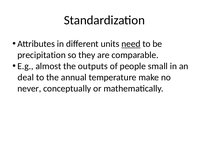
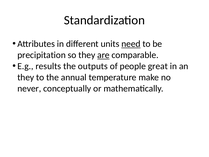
are underline: none -> present
almost: almost -> results
small: small -> great
deal at (26, 77): deal -> they
